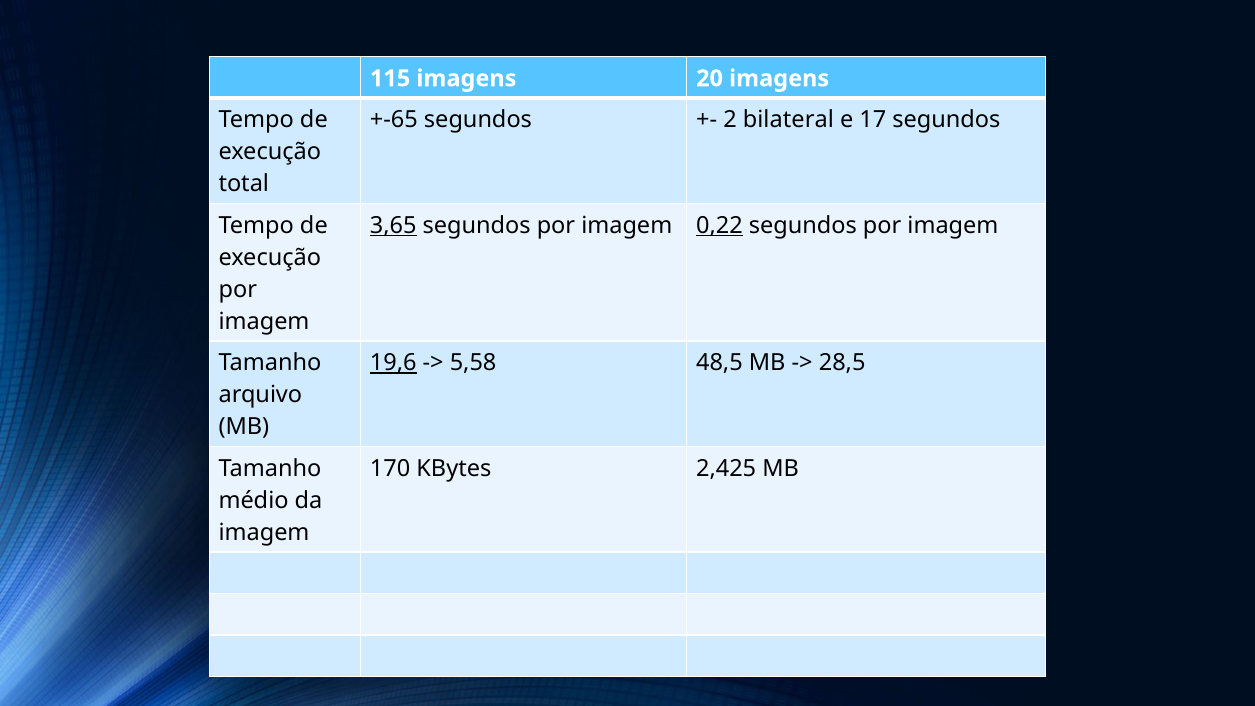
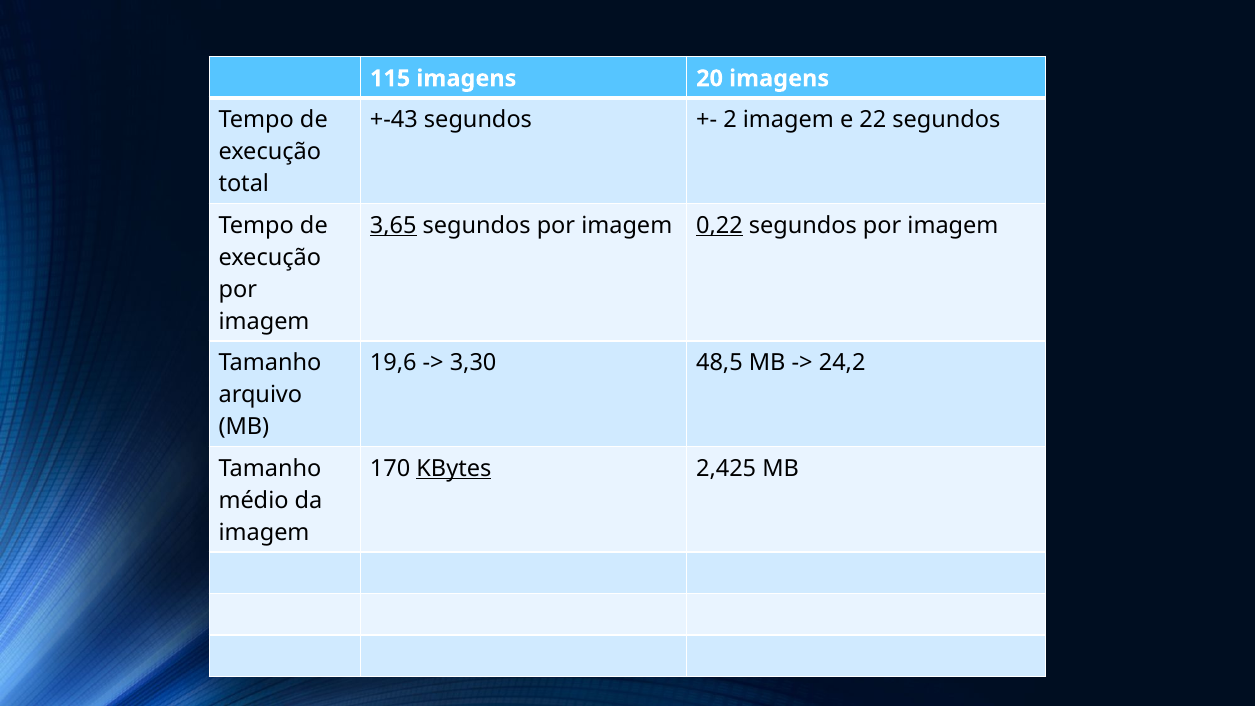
+-65: +-65 -> +-43
2 bilateral: bilateral -> imagem
17: 17 -> 22
19,6 underline: present -> none
5,58: 5,58 -> 3,30
28,5: 28,5 -> 24,2
KBytes underline: none -> present
